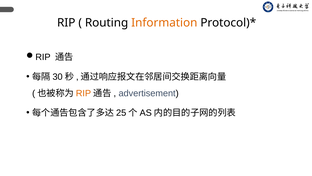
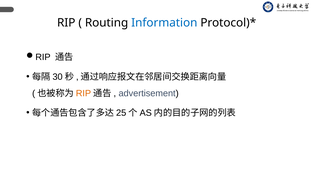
Information colour: orange -> blue
